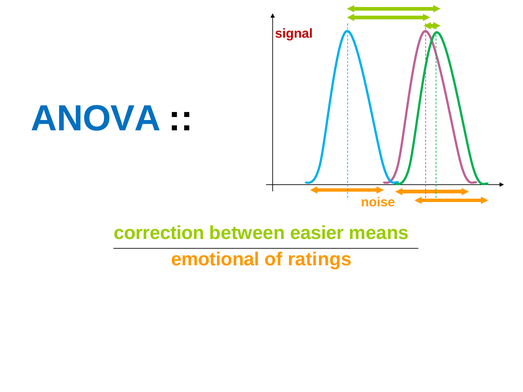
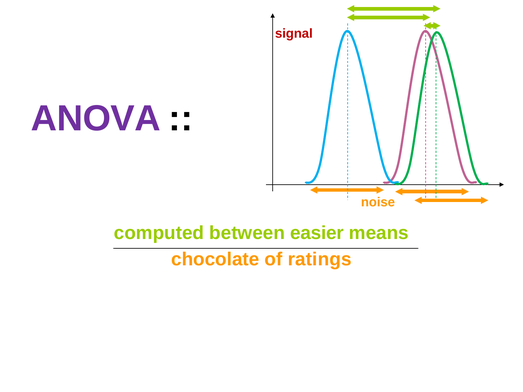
ANOVA colour: blue -> purple
correction: correction -> computed
emotional: emotional -> chocolate
